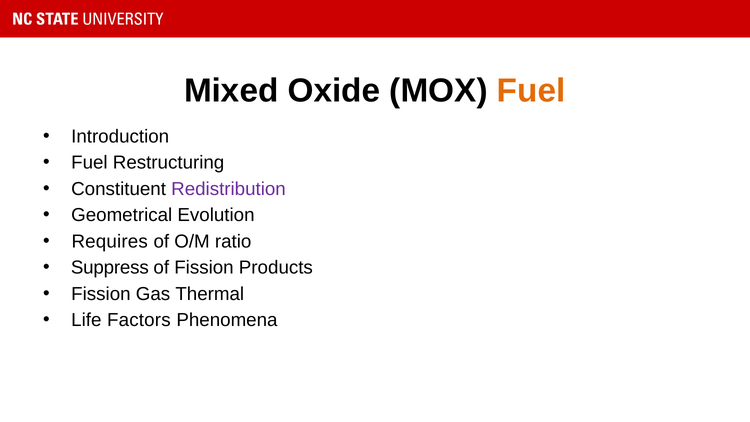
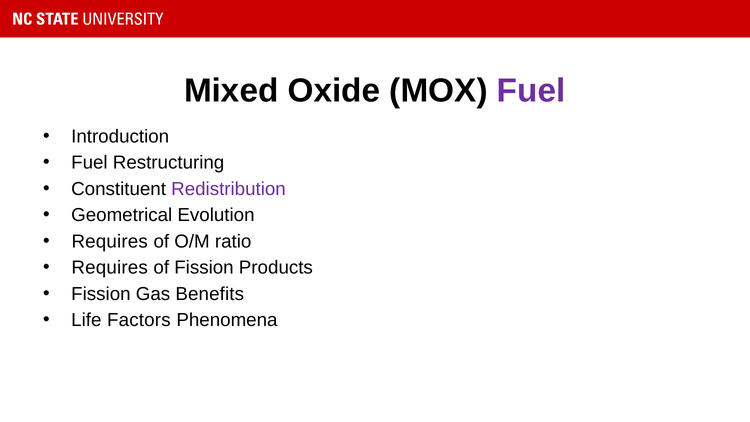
Fuel at (531, 91) colour: orange -> purple
Suppress at (110, 268): Suppress -> Requires
Thermal: Thermal -> Benefits
